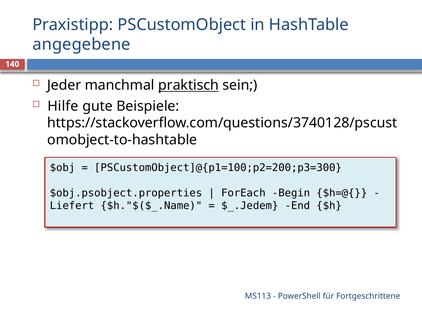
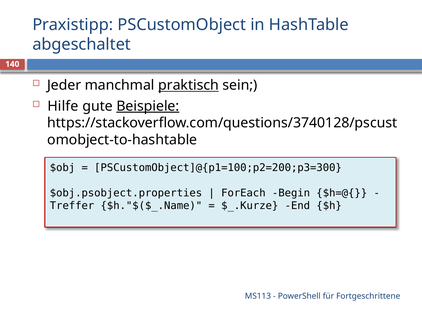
angegebene: angegebene -> abgeschaltet
Beispiele underline: none -> present
Liefert: Liefert -> Treffer
$_.Jedem: $_.Jedem -> $_.Kurze
